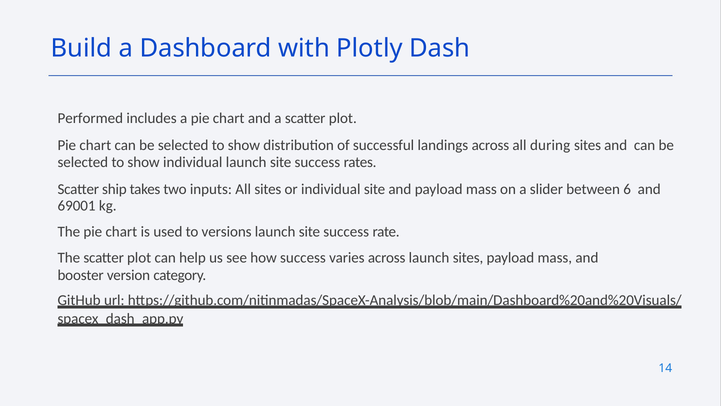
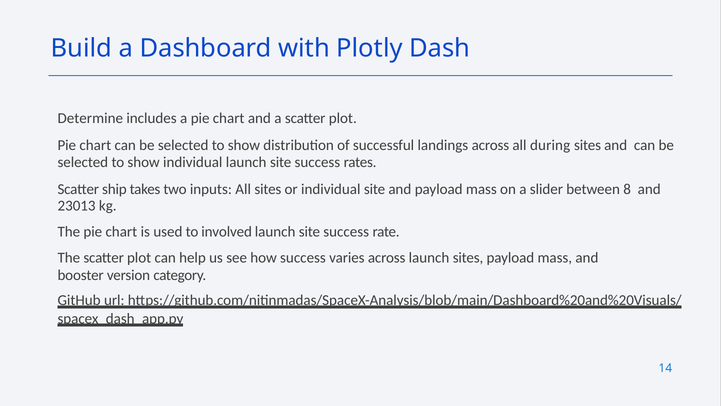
Performed: Performed -> Determine
6: 6 -> 8
69001: 69001 -> 23013
versions: versions -> involved
